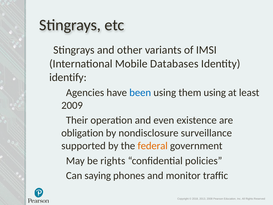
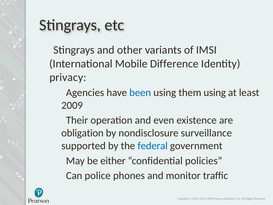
Databases: Databases -> Difference
identify: identify -> privacy
federal colour: orange -> blue
be rights: rights -> either
saying: saying -> police
